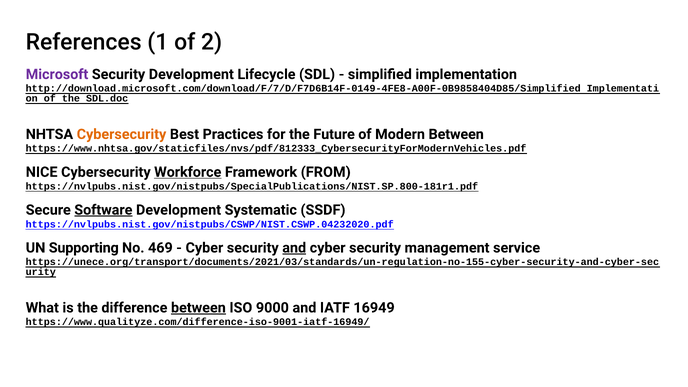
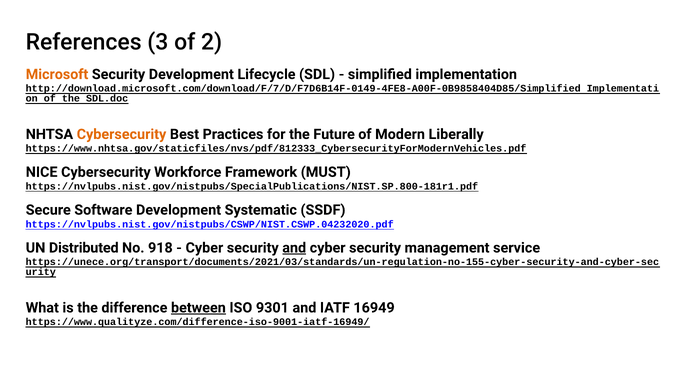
1: 1 -> 3
Microsoft colour: purple -> orange
Modern Between: Between -> Liberally
Workforce underline: present -> none
FROM: FROM -> MUST
Software underline: present -> none
Supporting: Supporting -> Distributed
469: 469 -> 918
9000: 9000 -> 9301
